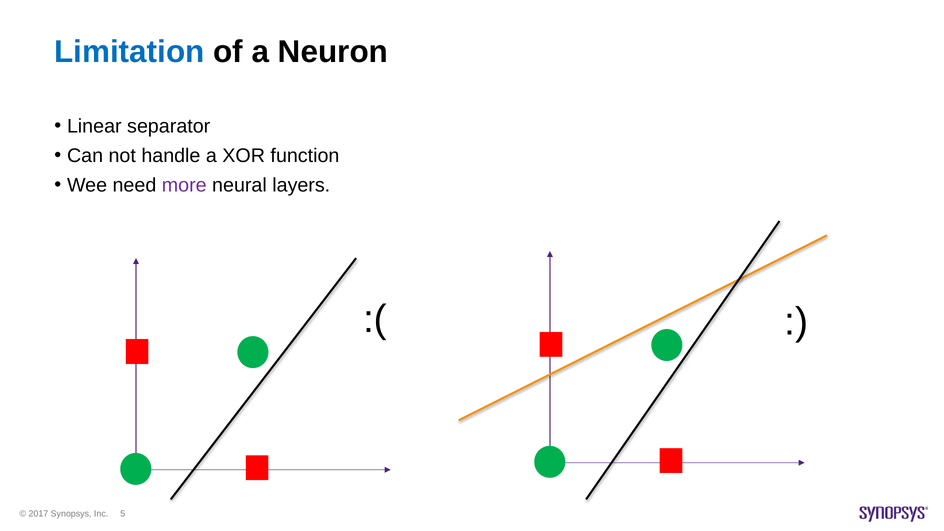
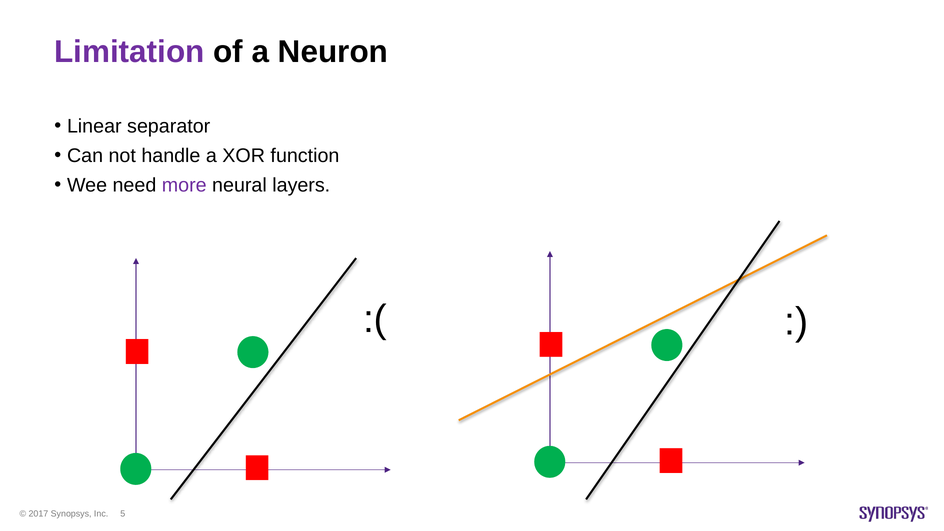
Limitation colour: blue -> purple
